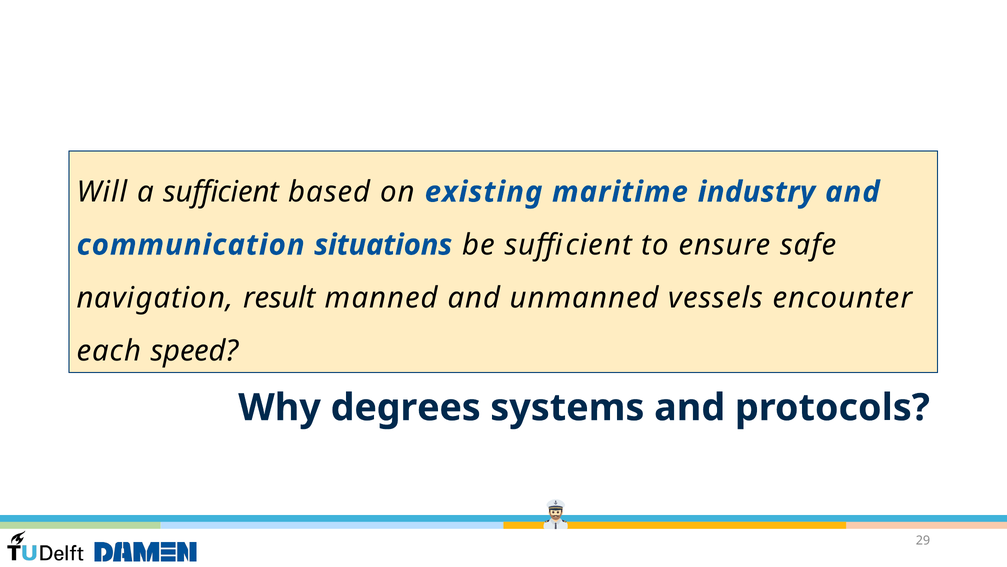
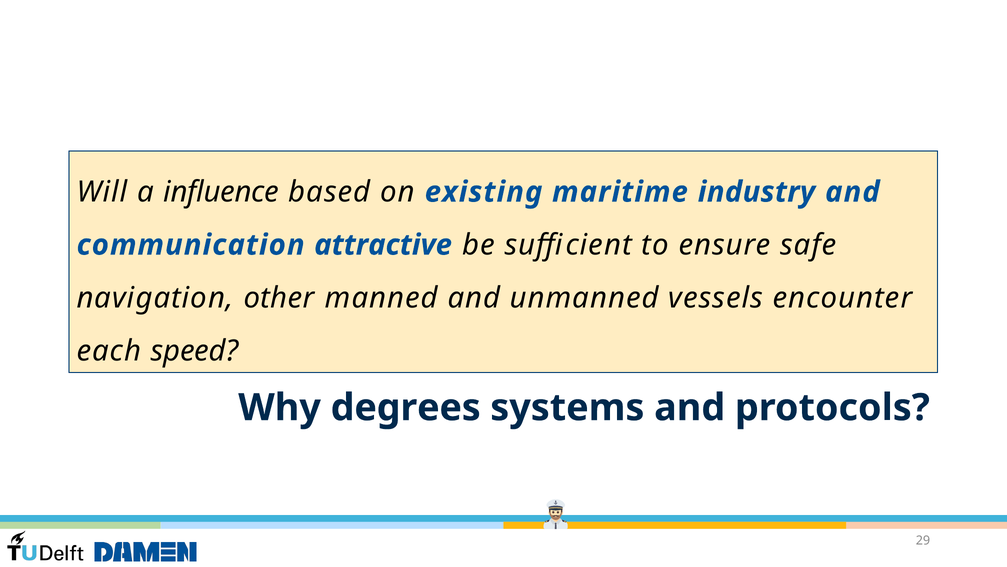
a sufficient: sufficient -> influence
situations: situations -> attractive
result: result -> other
